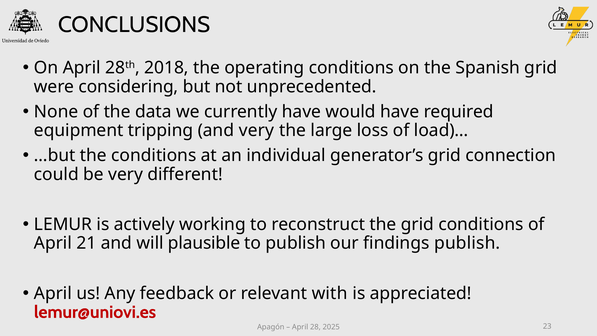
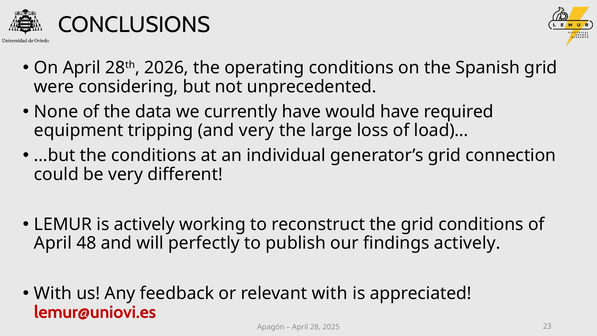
2018: 2018 -> 2026
21: 21 -> 48
plausible: plausible -> perfectly
findings publish: publish -> actively
April at (53, 293): April -> With
